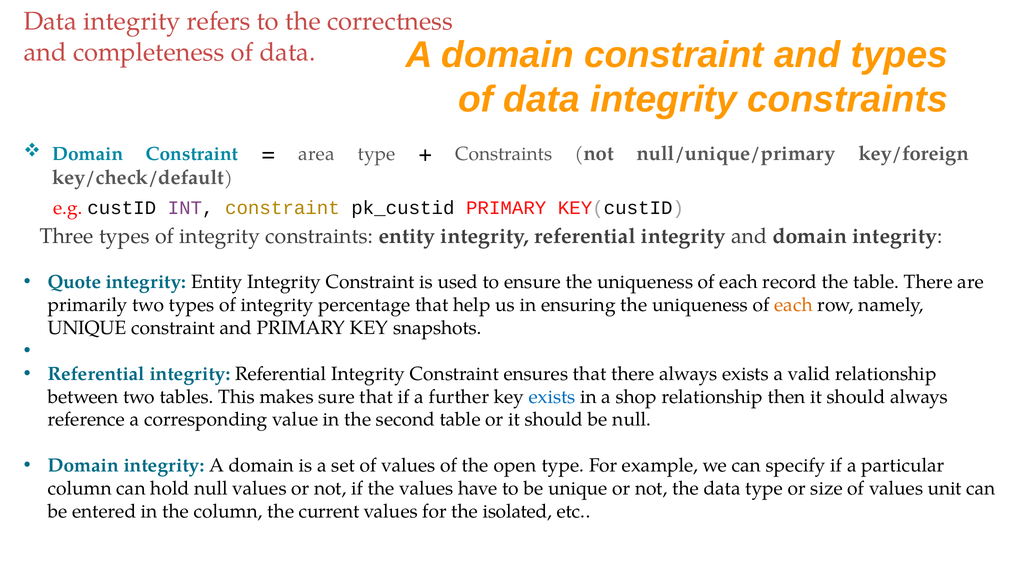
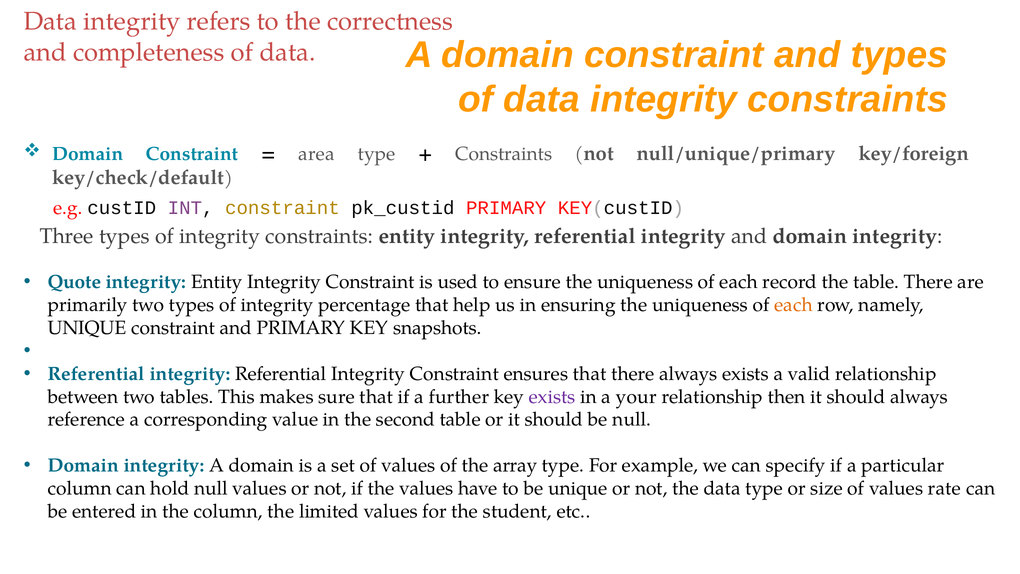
exists at (552, 397) colour: blue -> purple
shop: shop -> your
open: open -> array
unit: unit -> rate
current: current -> limited
isolated: isolated -> student
